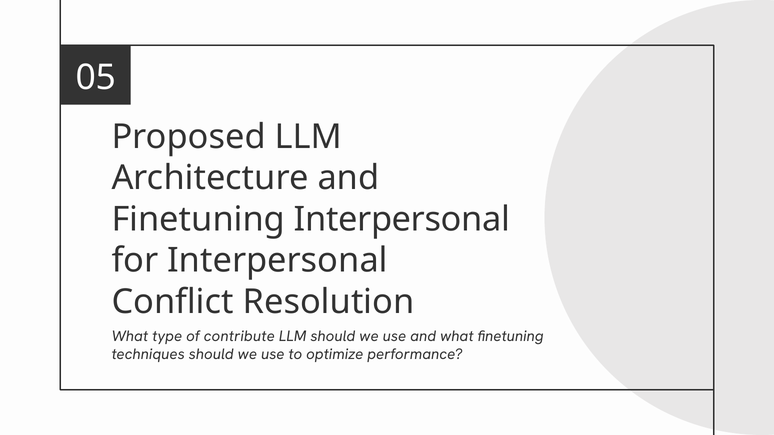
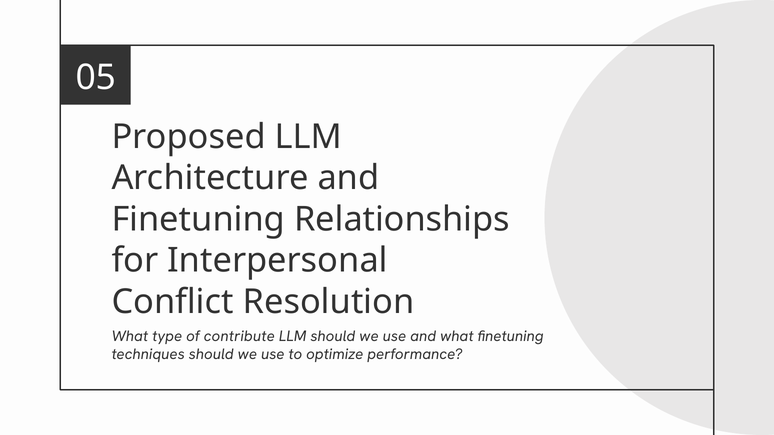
Finetuning Interpersonal: Interpersonal -> Relationships
